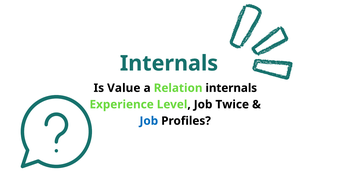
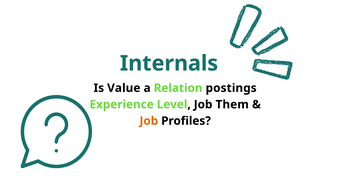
Relation internals: internals -> postings
Twice: Twice -> Them
Job at (149, 121) colour: blue -> orange
